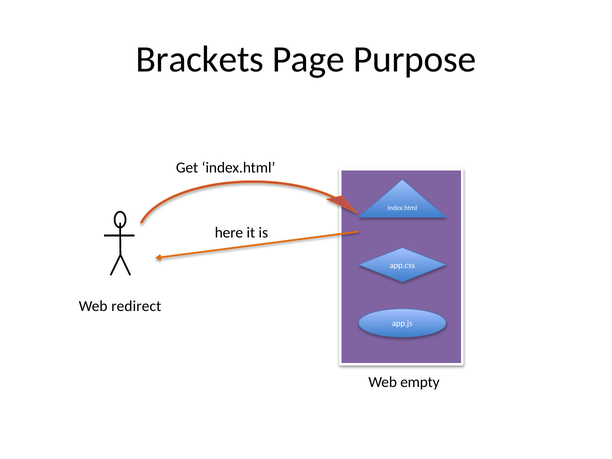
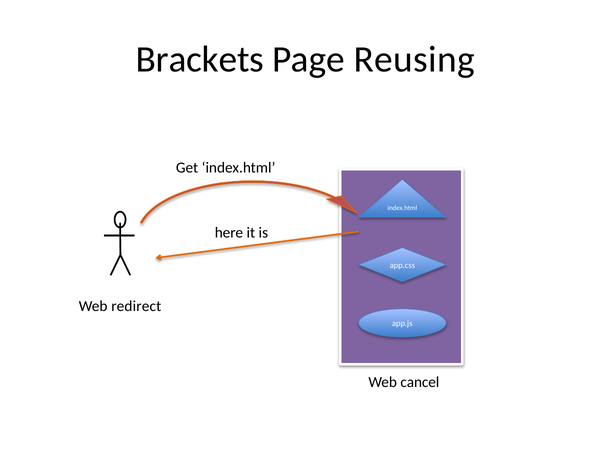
Purpose: Purpose -> Reusing
empty: empty -> cancel
